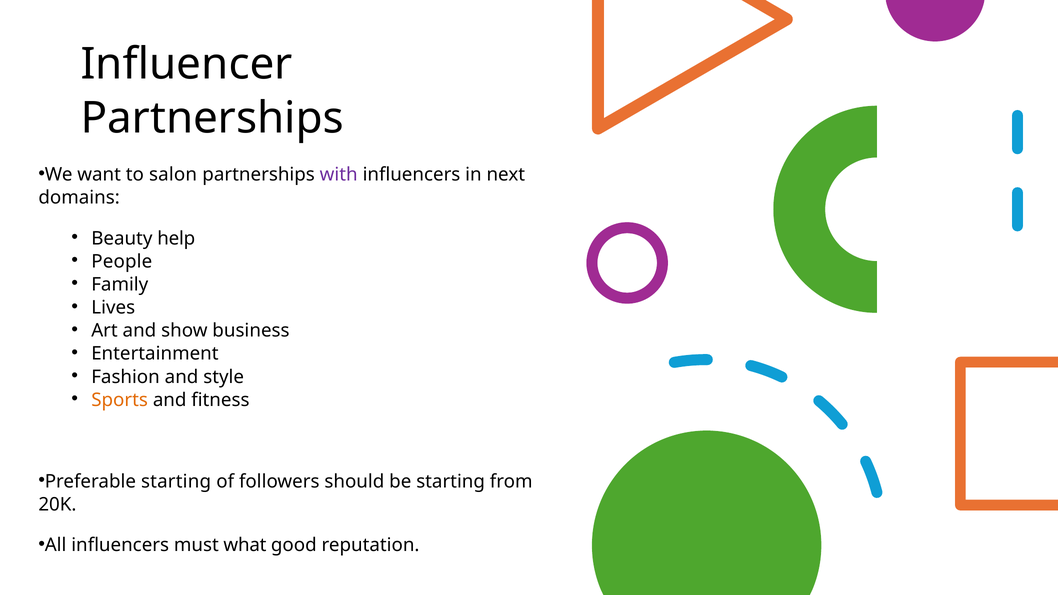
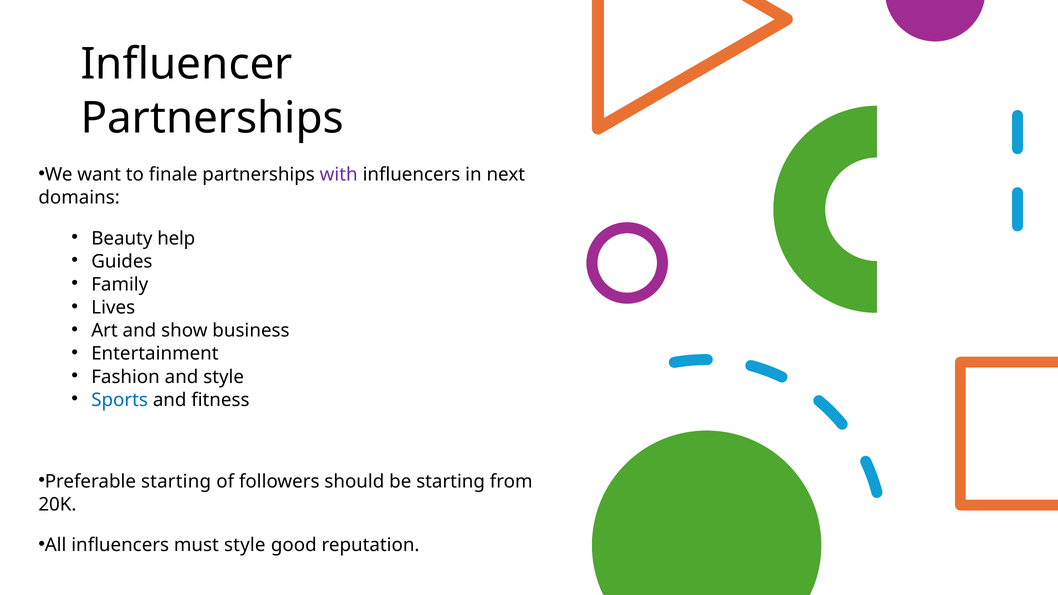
salon: salon -> finale
People: People -> Guides
Sports colour: orange -> blue
must what: what -> style
